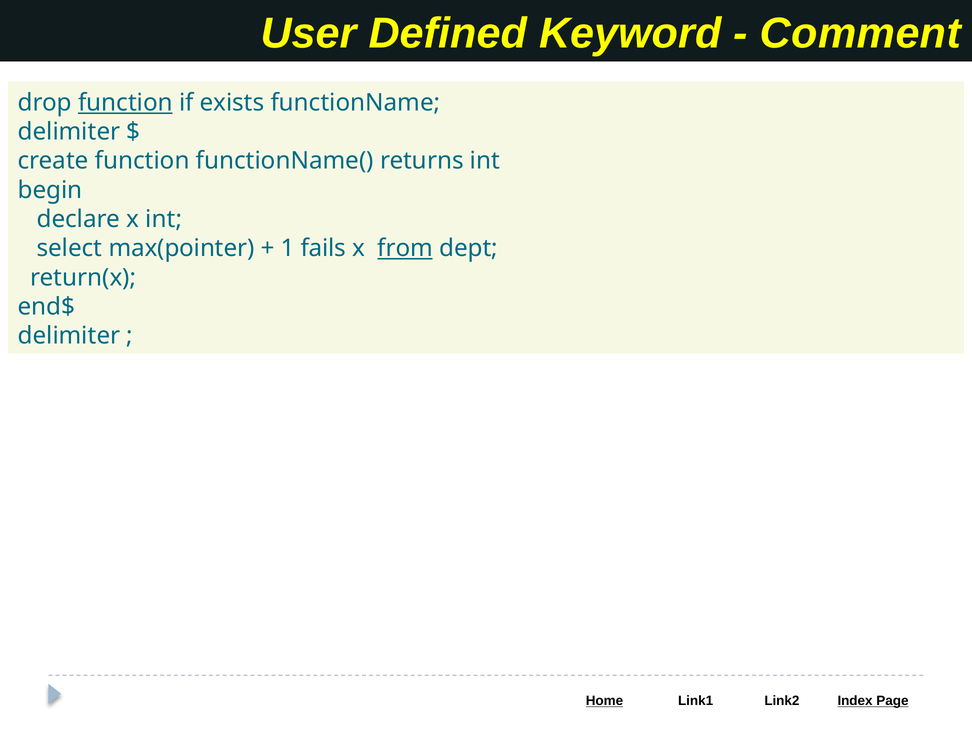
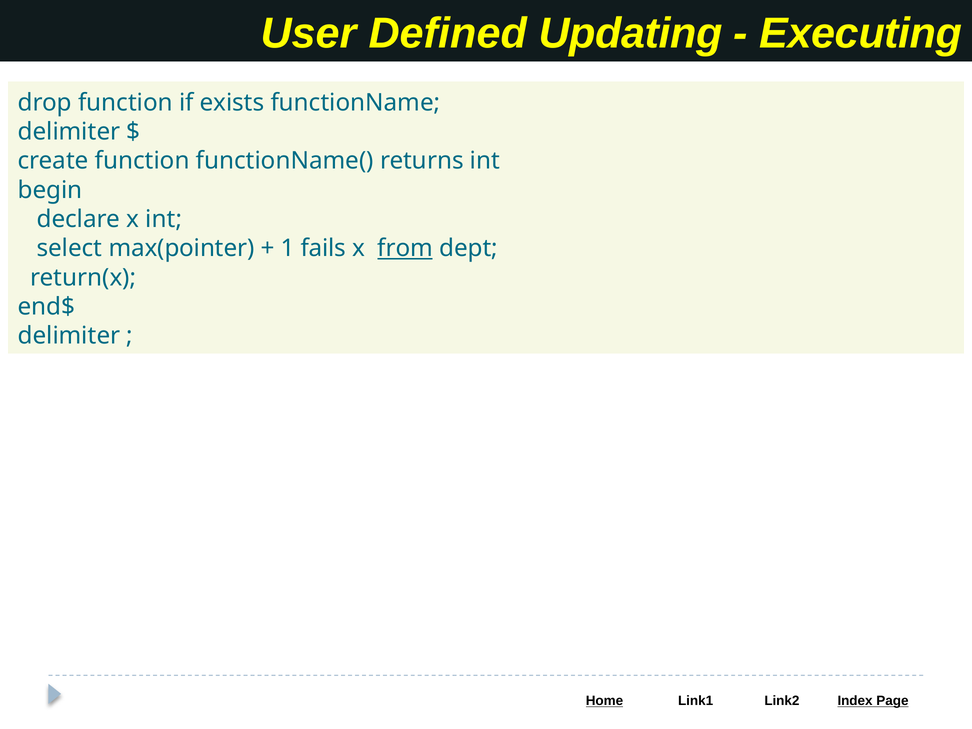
Keyword: Keyword -> Updating
Comment: Comment -> Executing
function at (125, 103) underline: present -> none
